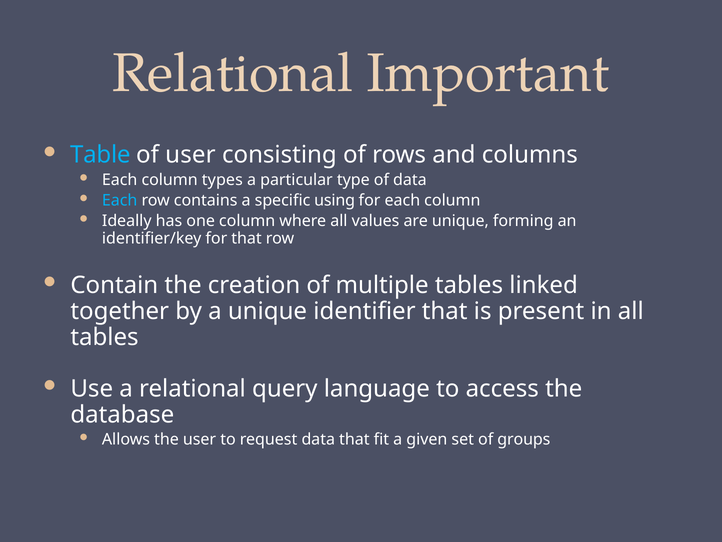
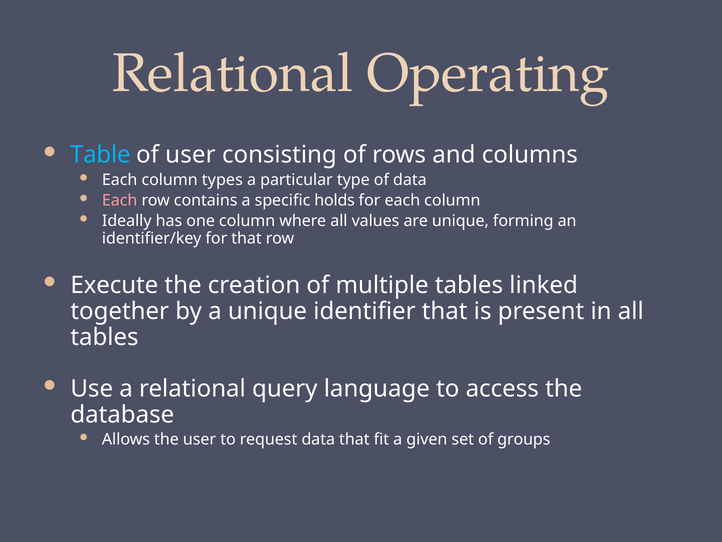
Important: Important -> Operating
Each at (120, 200) colour: light blue -> pink
using: using -> holds
Contain: Contain -> Execute
